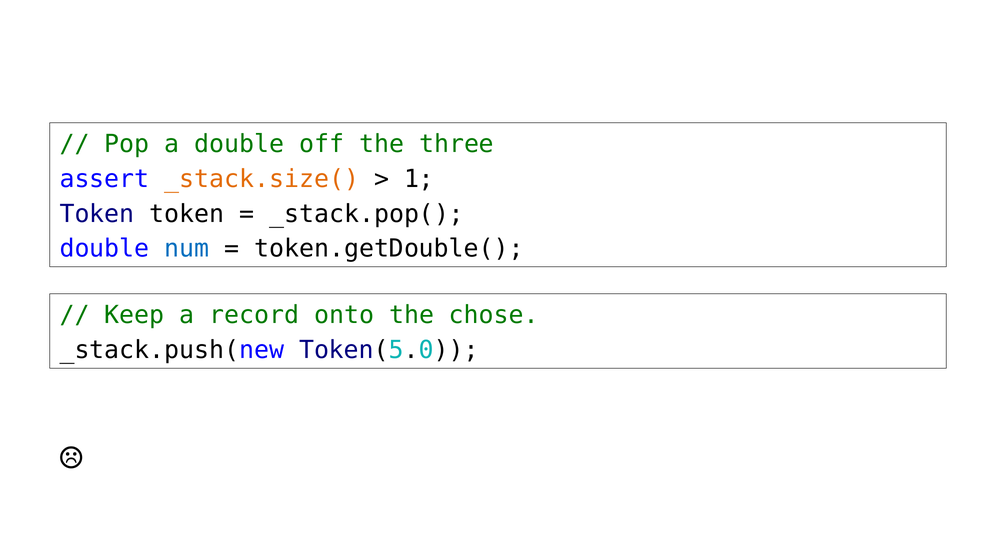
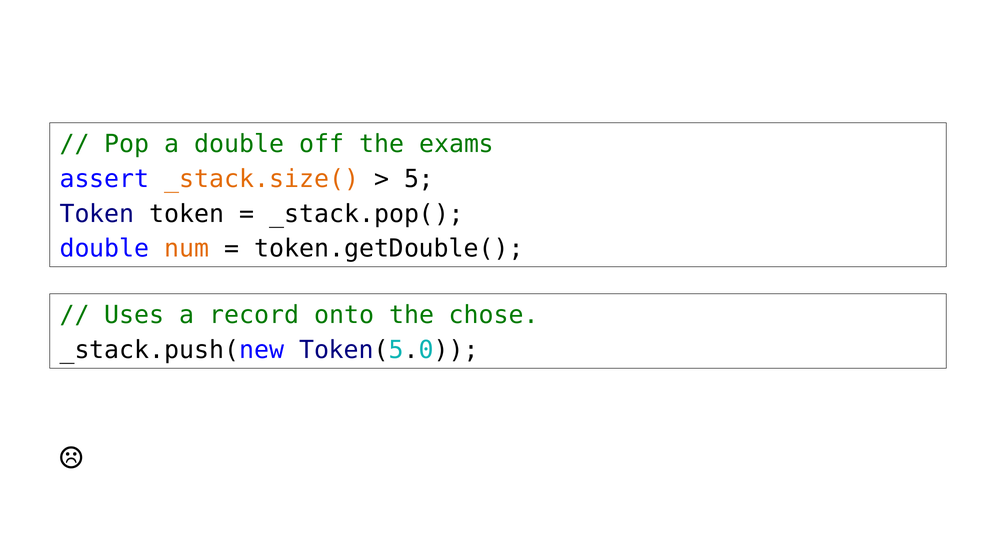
three: three -> exams
1: 1 -> 5
num colour: blue -> orange
Keep: Keep -> Uses
